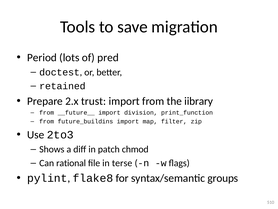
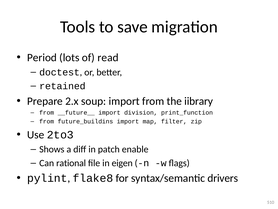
pred: pred -> read
trust: trust -> soup
chmod: chmod -> enable
terse: terse -> eigen
groups: groups -> drivers
